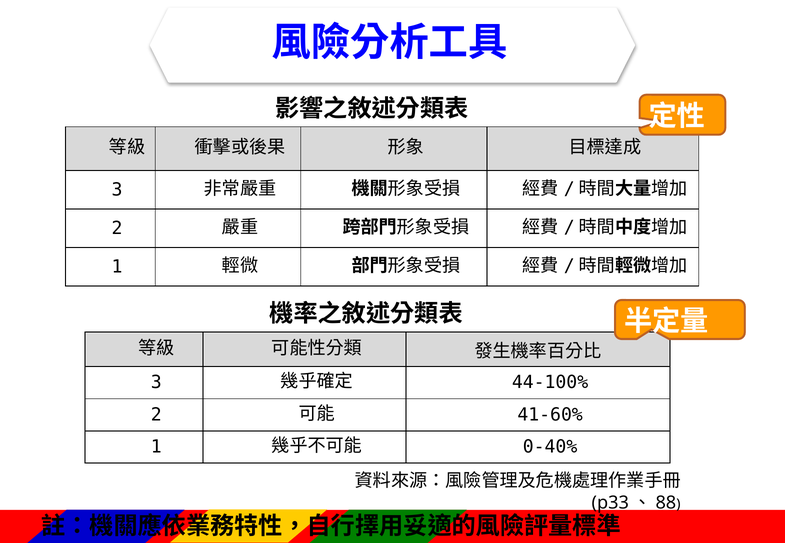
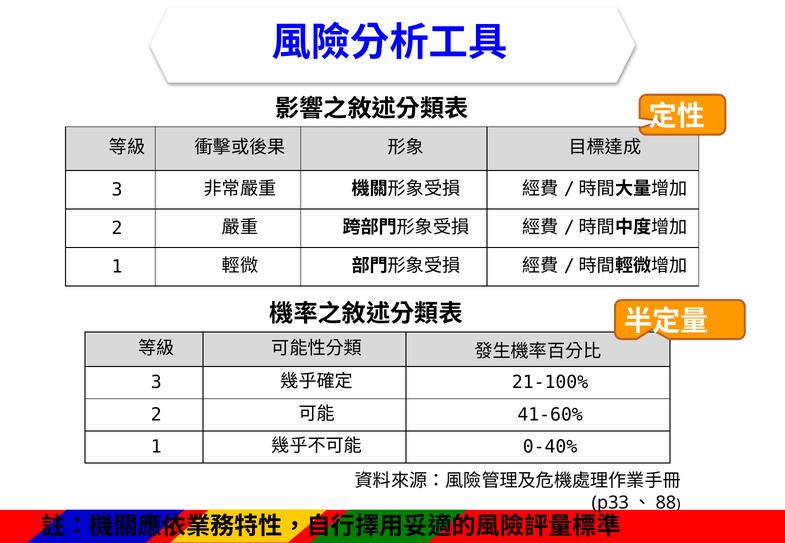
44-100%: 44-100% -> 21-100%
